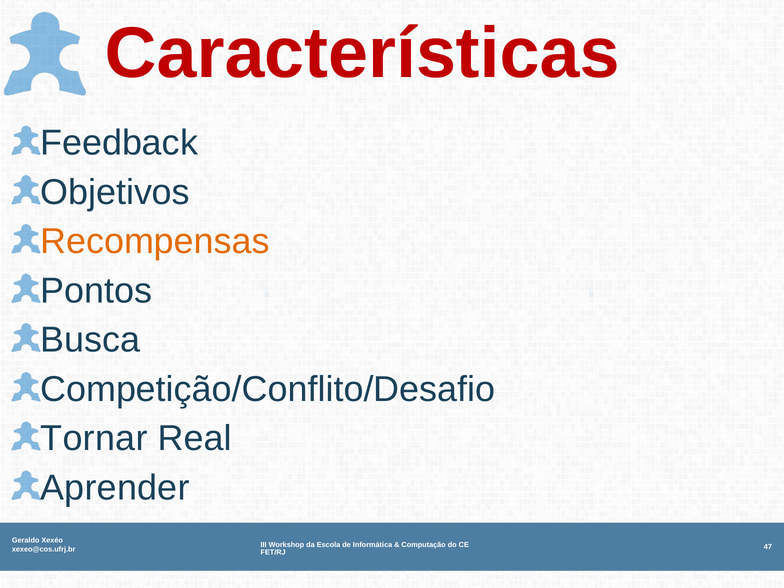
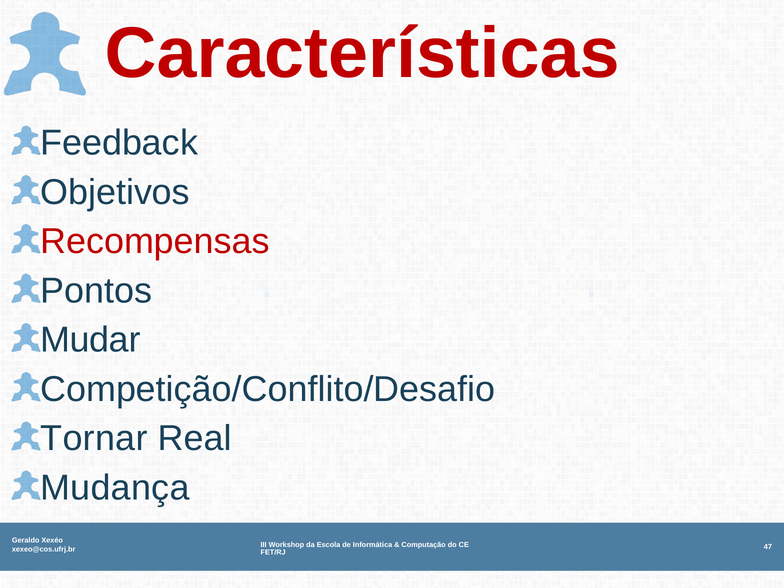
Recompensas colour: orange -> red
Busca: Busca -> Mudar
Aprender: Aprender -> Mudança
